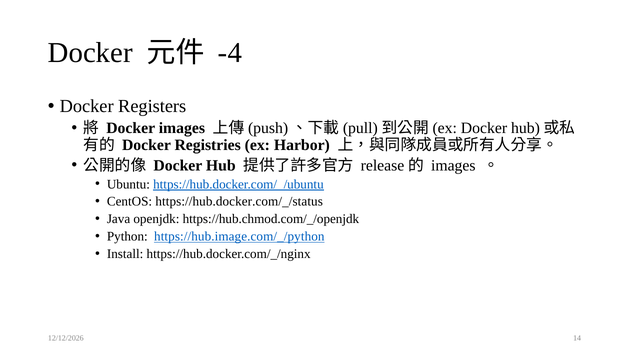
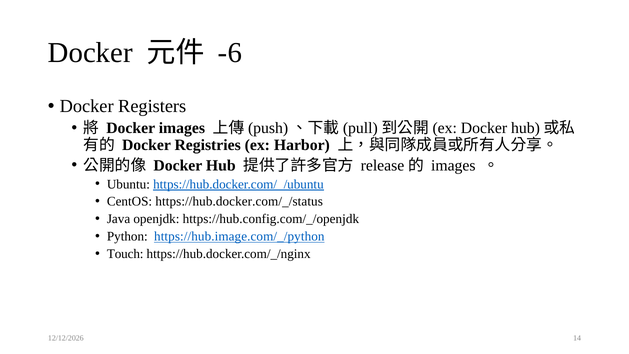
-4: -4 -> -6
https://hub.chmod.com/_/openjdk: https://hub.chmod.com/_/openjdk -> https://hub.config.com/_/openjdk
Install: Install -> Touch
